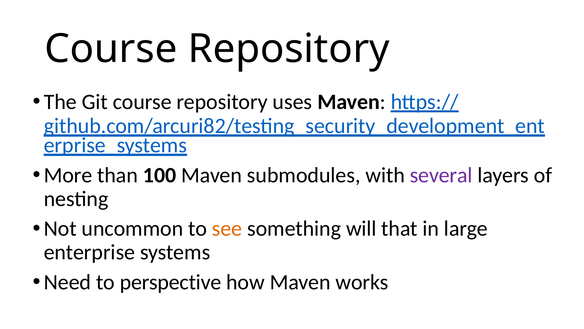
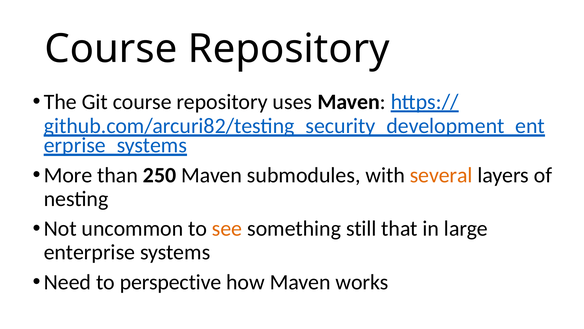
100: 100 -> 250
several colour: purple -> orange
will: will -> still
